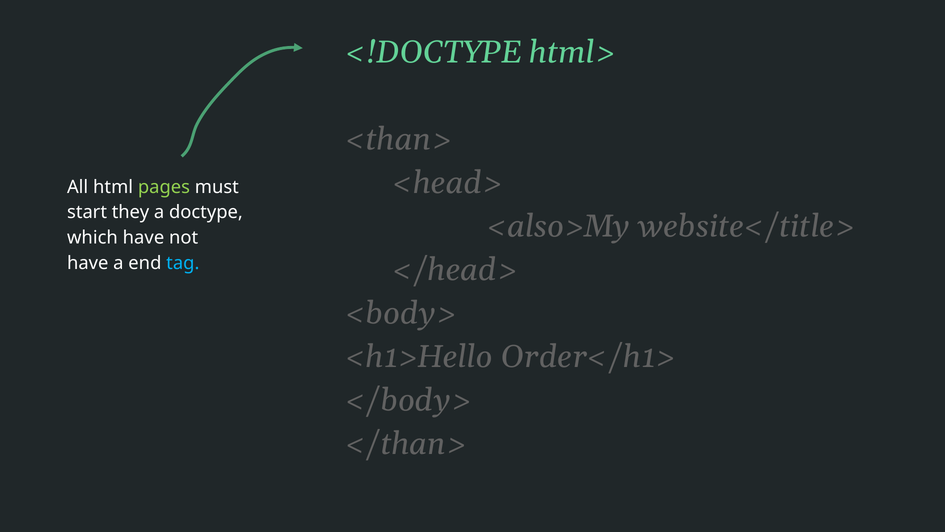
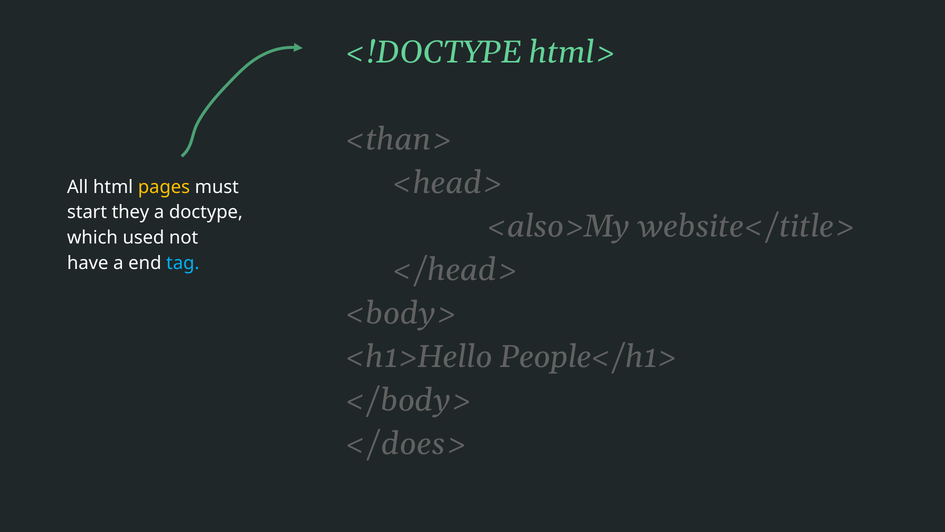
pages colour: light green -> yellow
which have: have -> used
Order</h1>: Order</h1> -> People</h1>
</than>: </than> -> </does>
